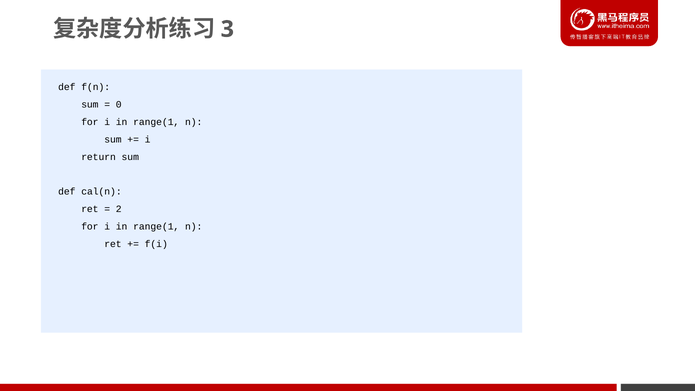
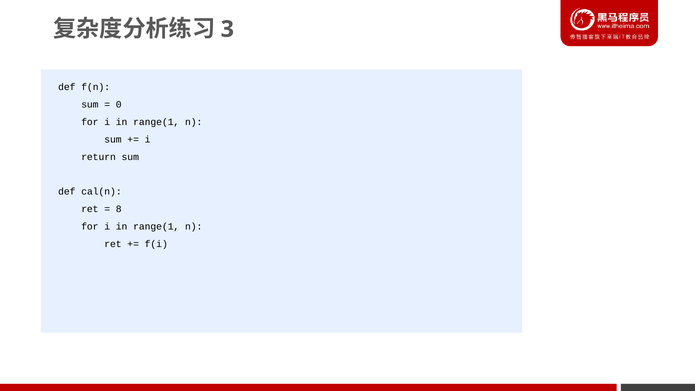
2: 2 -> 8
